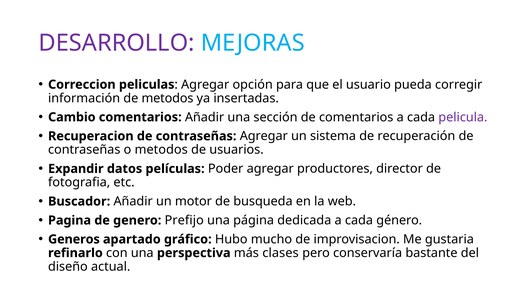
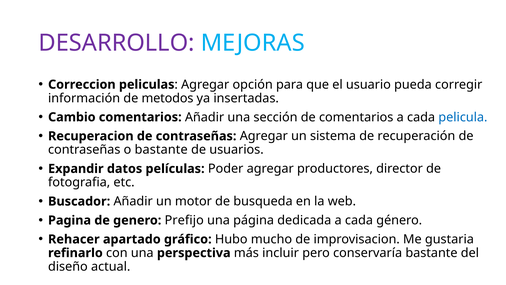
pelicula colour: purple -> blue
o metodos: metodos -> bastante
Generos: Generos -> Rehacer
clases: clases -> incluir
